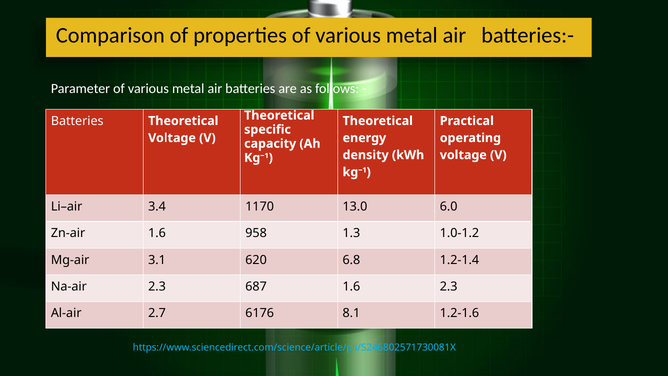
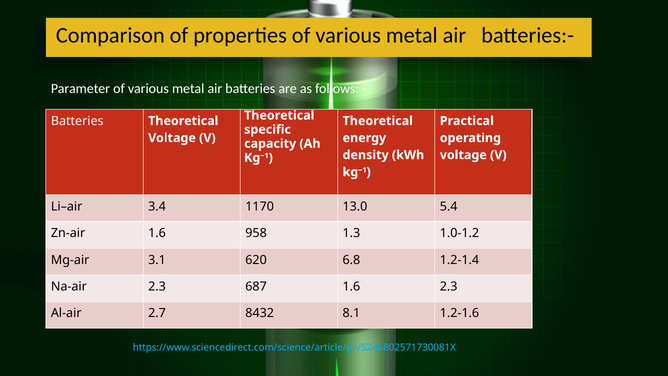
6.0: 6.0 -> 5.4
6176: 6176 -> 8432
